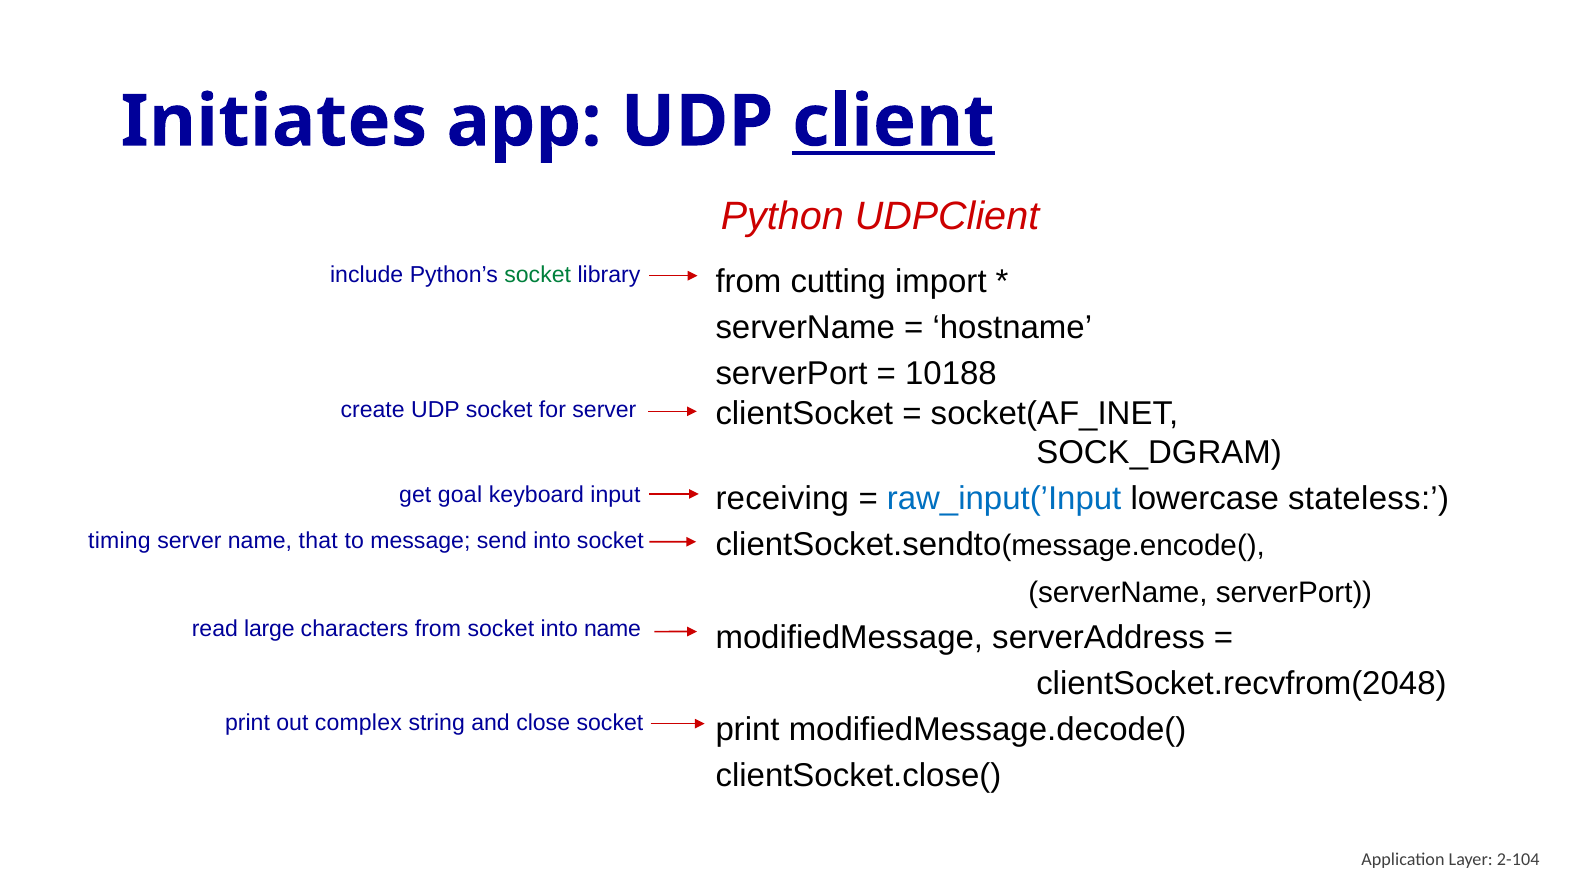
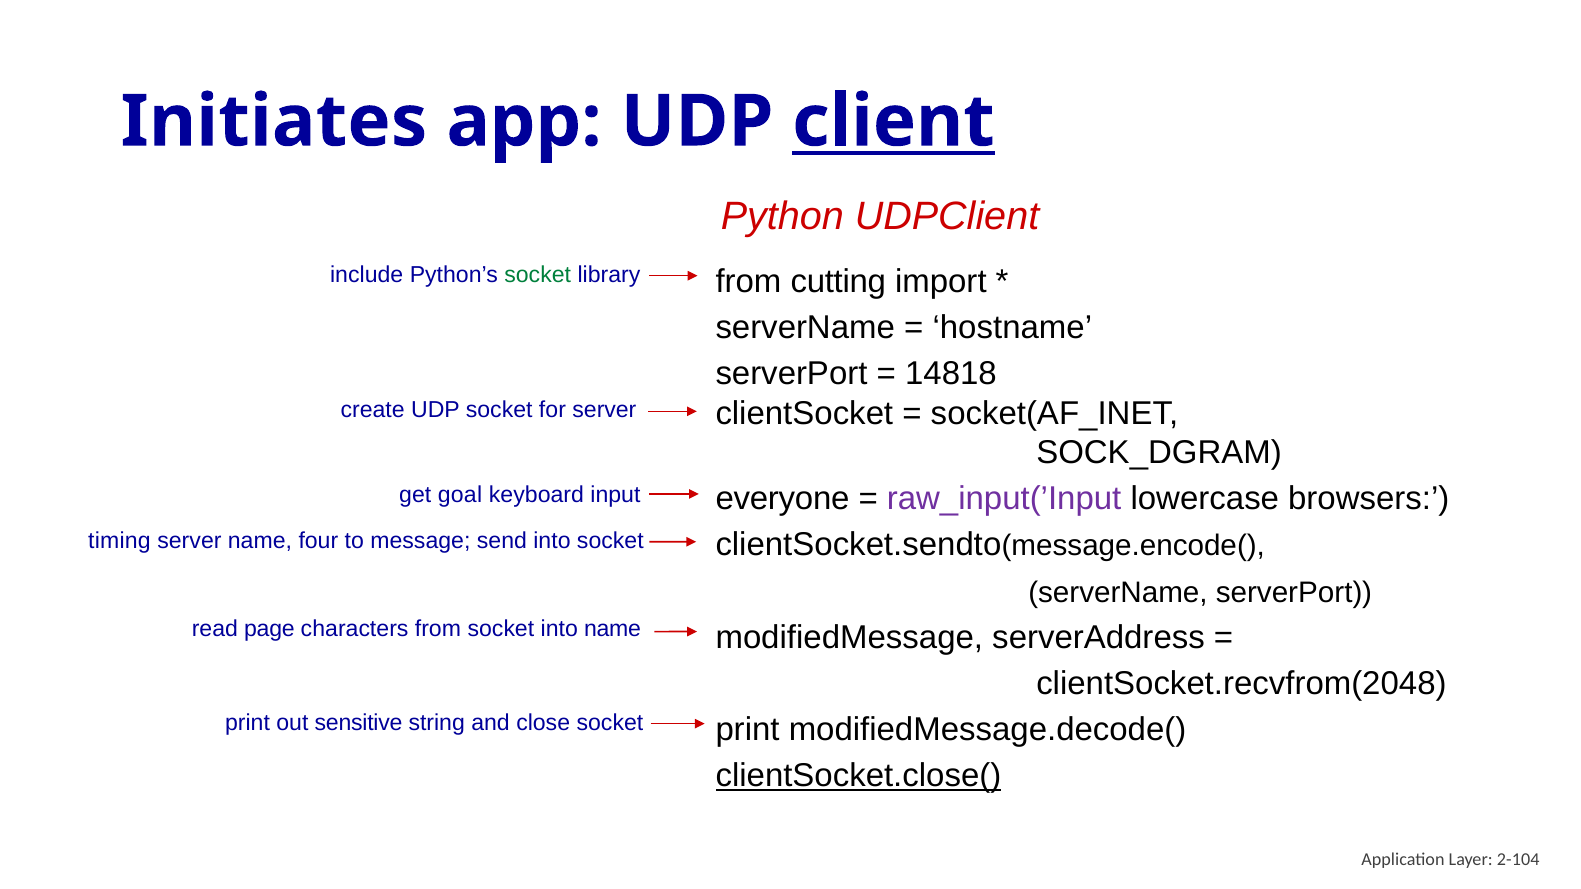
10188: 10188 -> 14818
receiving: receiving -> everyone
raw_input(’Input colour: blue -> purple
stateless: stateless -> browsers
that: that -> four
large: large -> page
complex: complex -> sensitive
clientSocket.close( underline: none -> present
